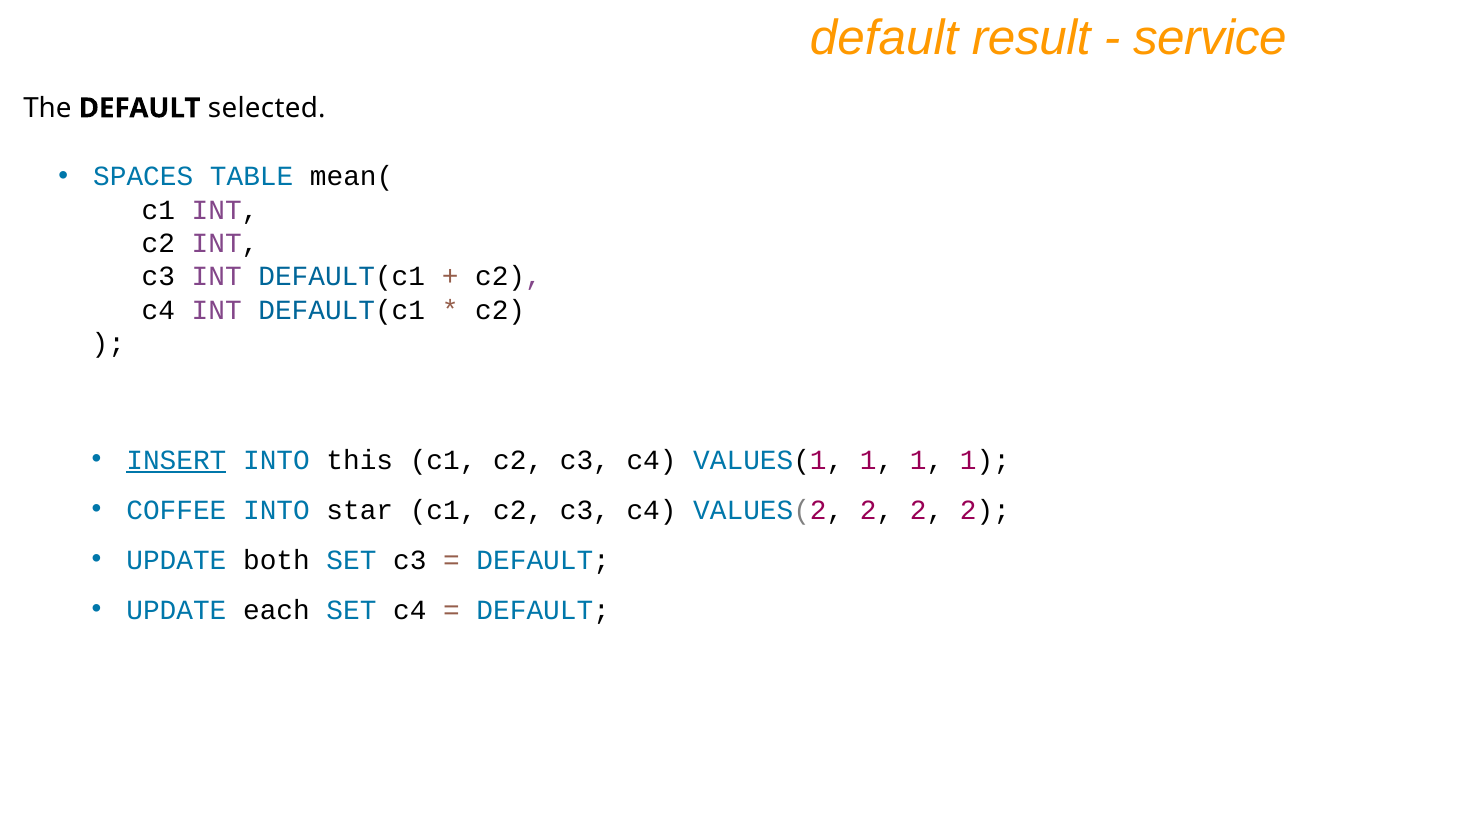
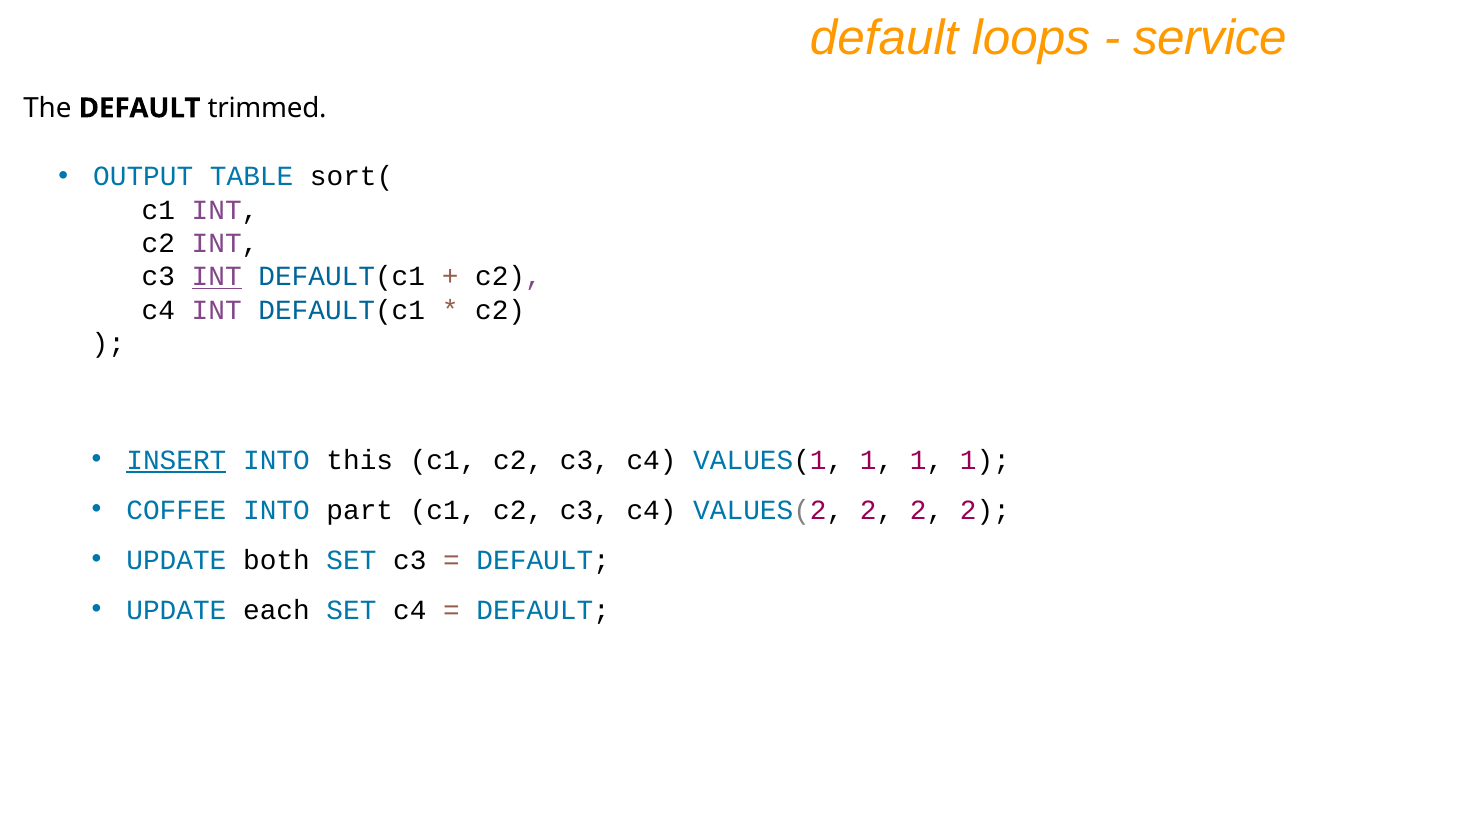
result: result -> loops
selected: selected -> trimmed
SPACES: SPACES -> OUTPUT
mean(: mean( -> sort(
INT at (217, 277) underline: none -> present
star: star -> part
